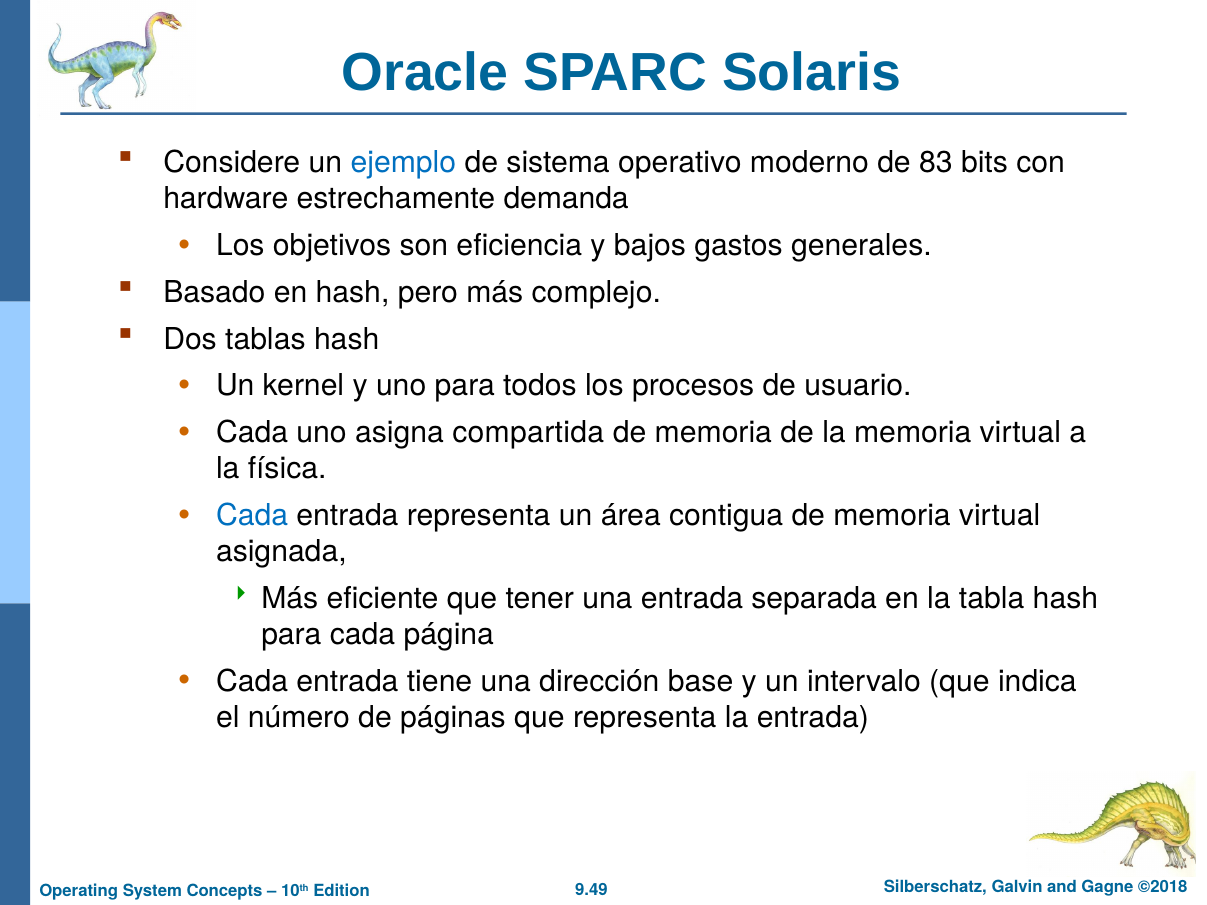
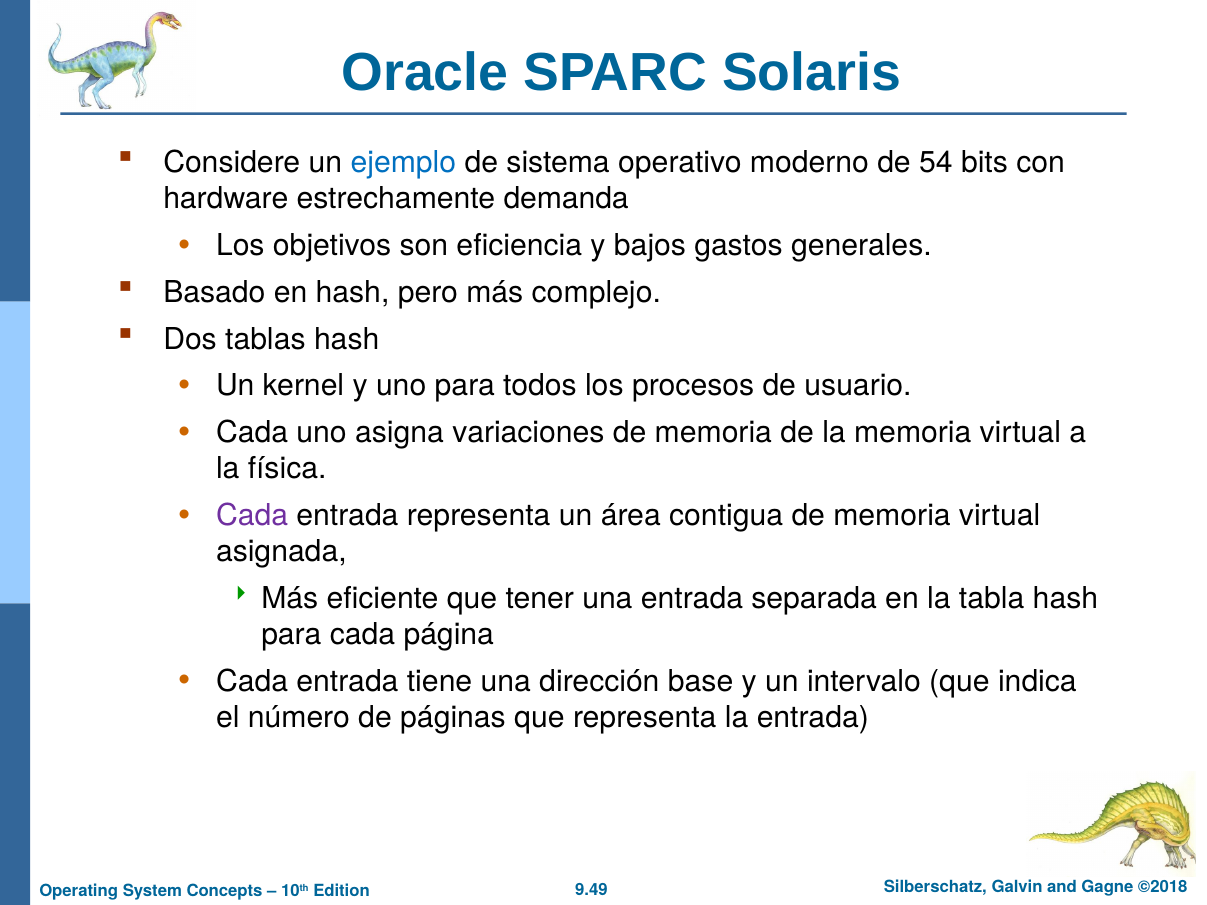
83: 83 -> 54
compartida: compartida -> variaciones
Cada at (252, 516) colour: blue -> purple
